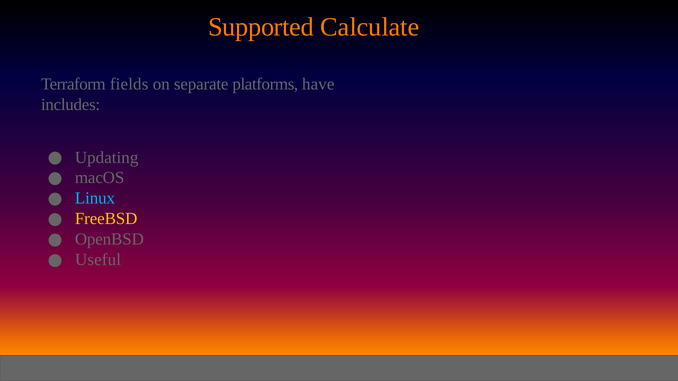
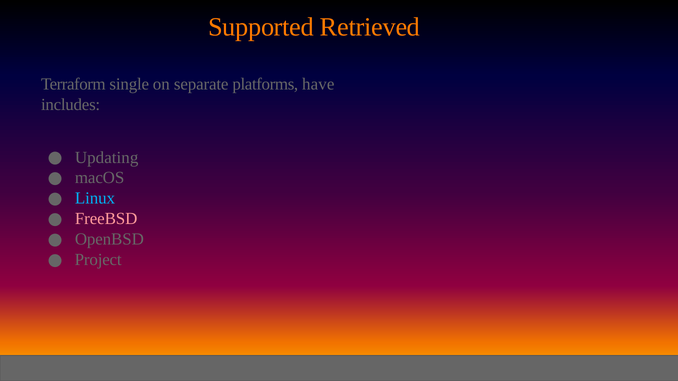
Calculate: Calculate -> Retrieved
fields: fields -> single
FreeBSD colour: yellow -> pink
Useful: Useful -> Project
